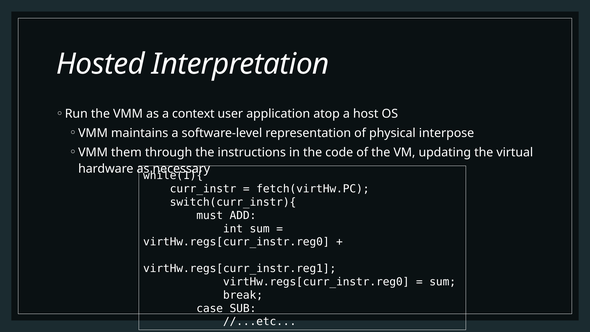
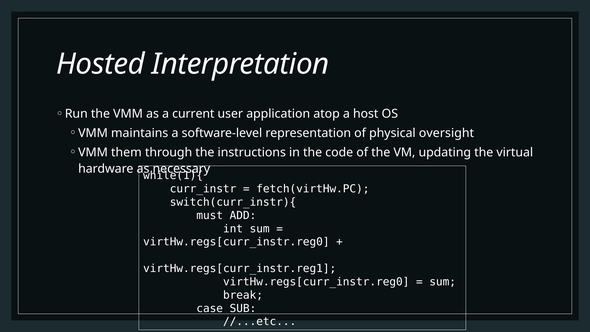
context: context -> current
interpose: interpose -> oversight
